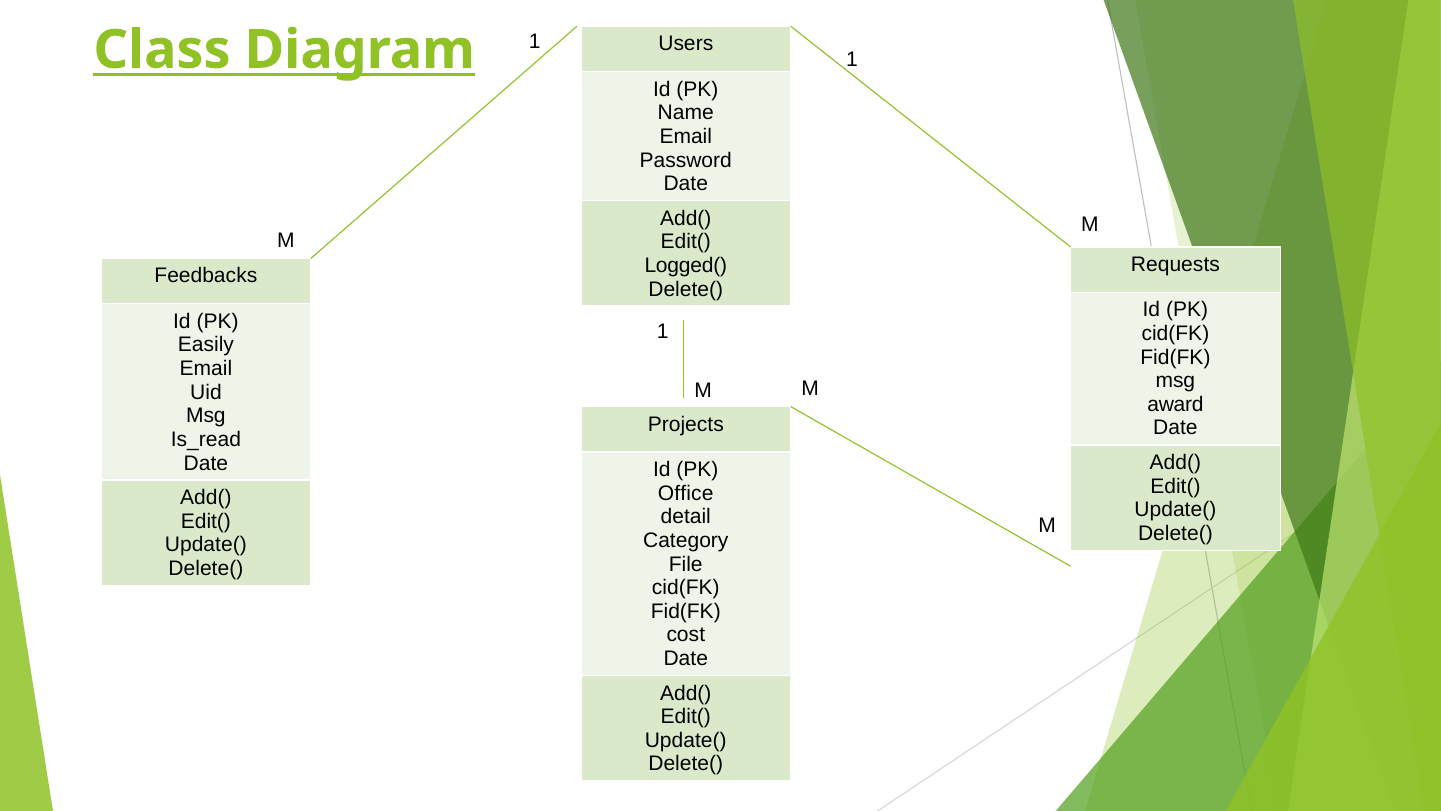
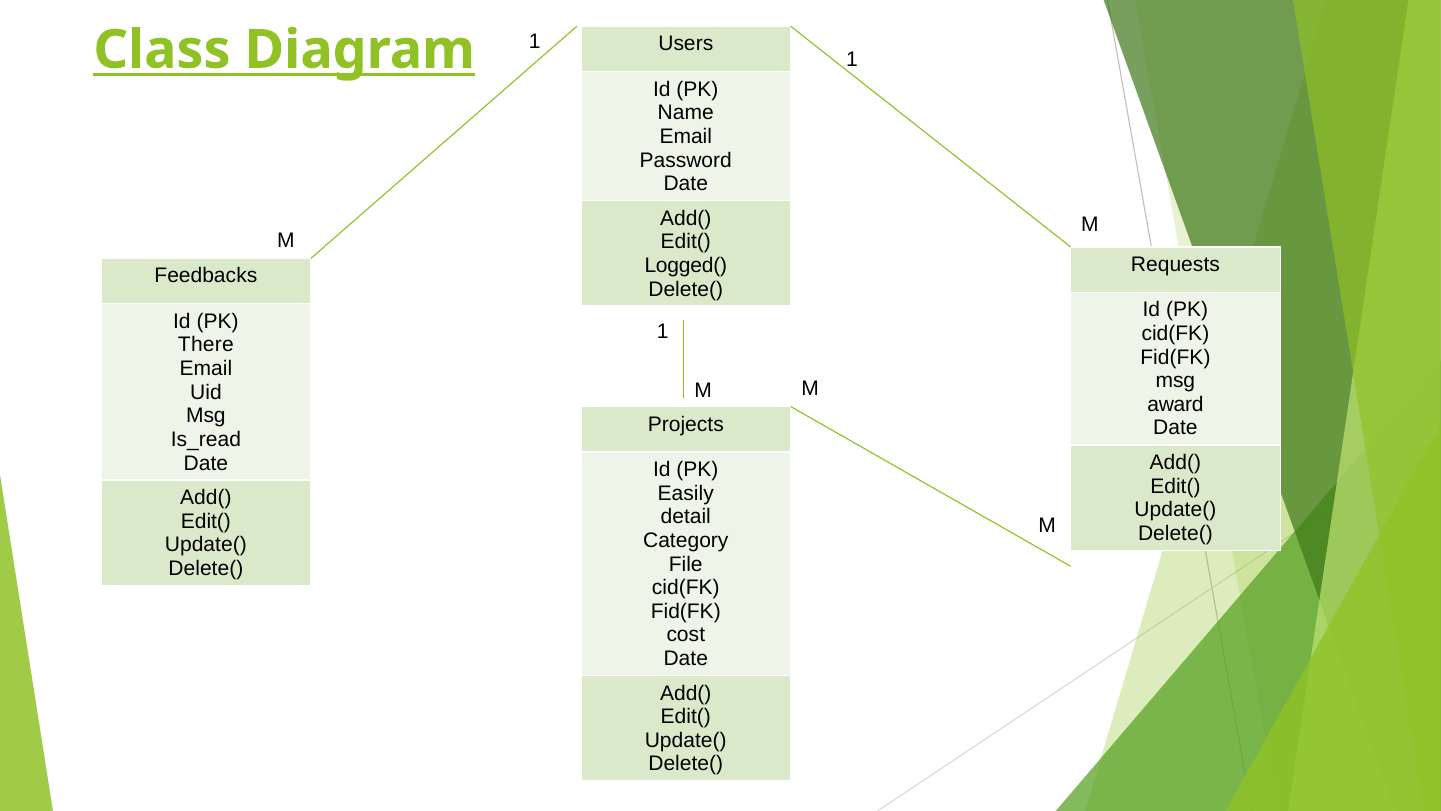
Easily: Easily -> There
Office: Office -> Easily
